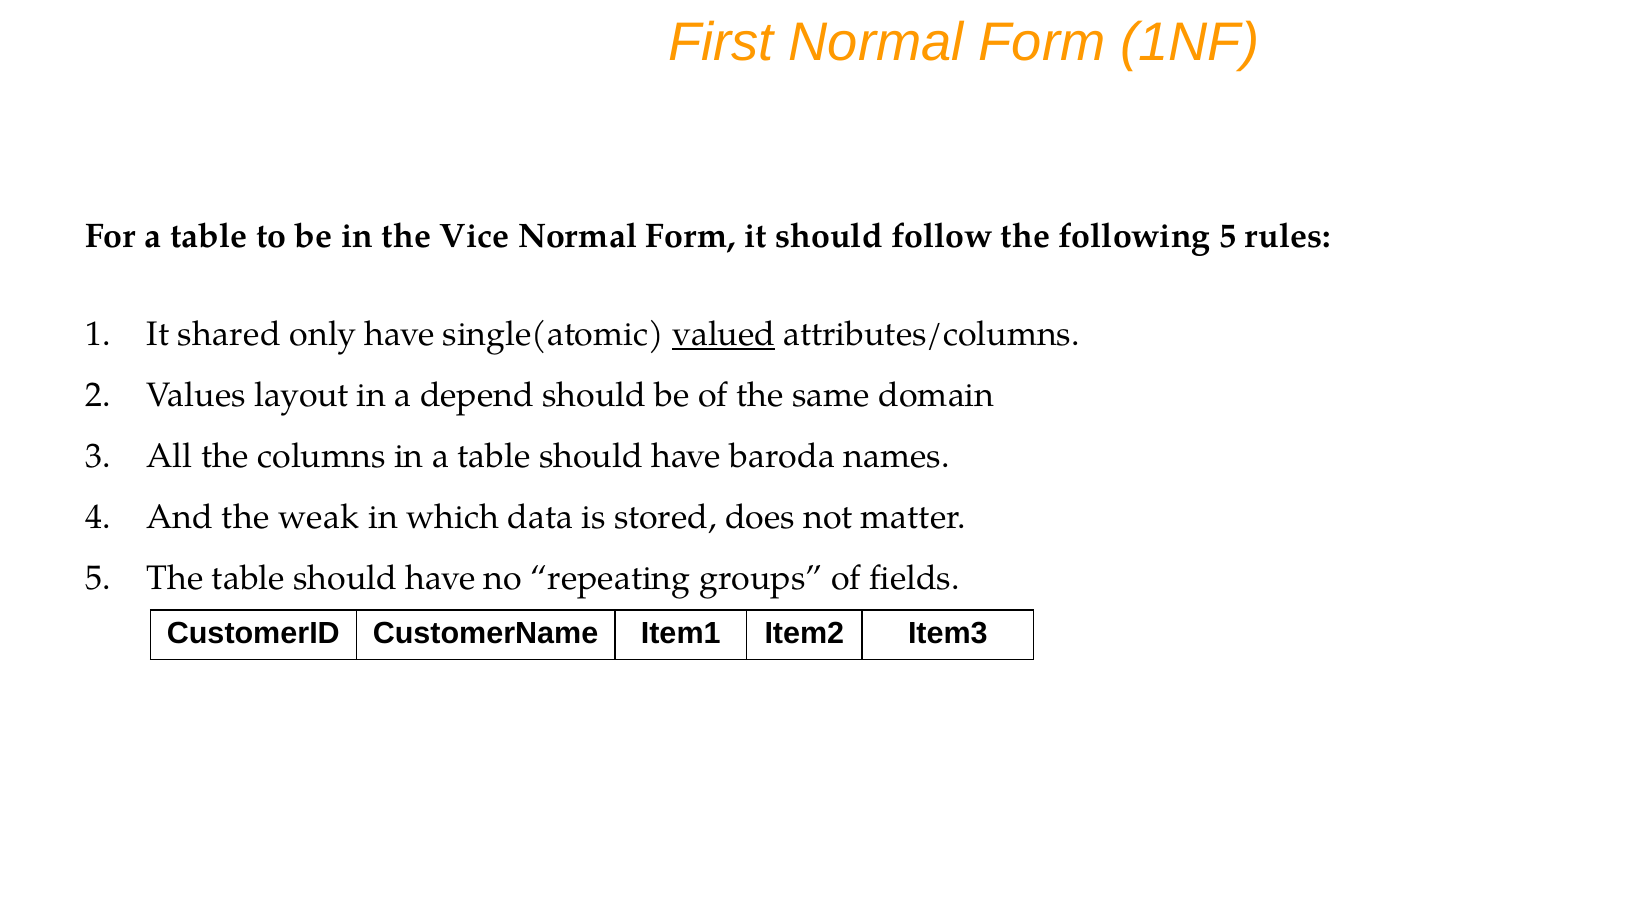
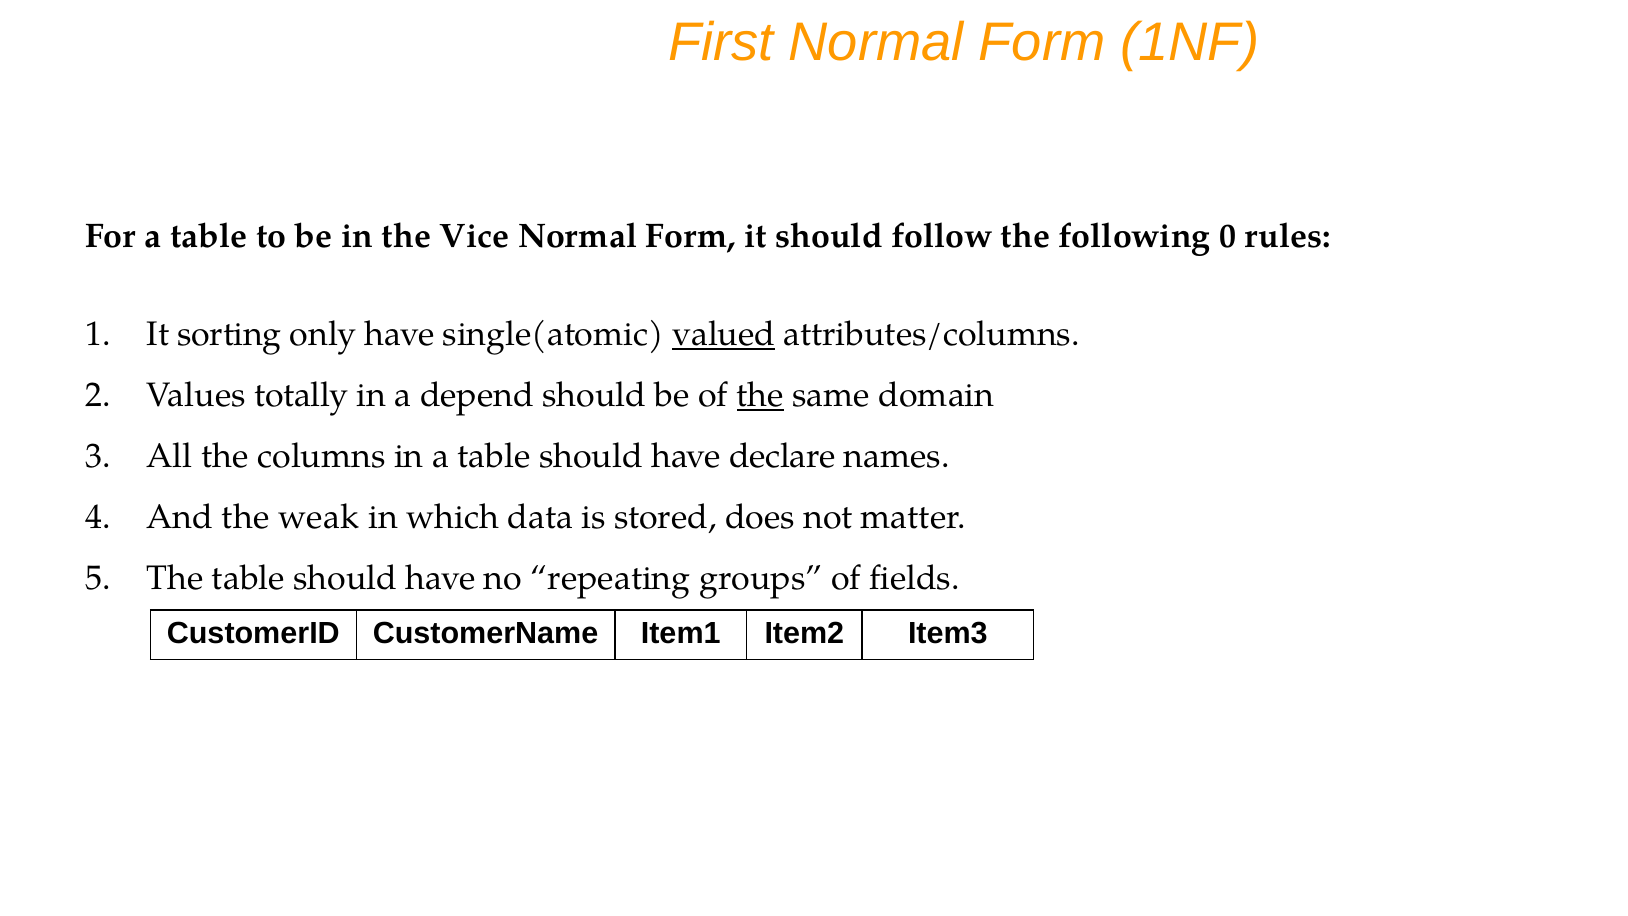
following 5: 5 -> 0
shared: shared -> sorting
layout: layout -> totally
the at (760, 395) underline: none -> present
baroda: baroda -> declare
